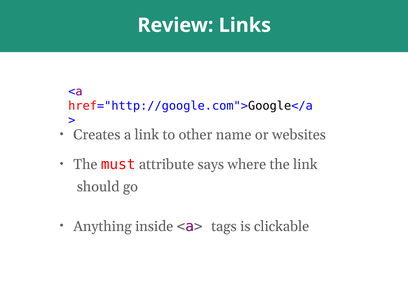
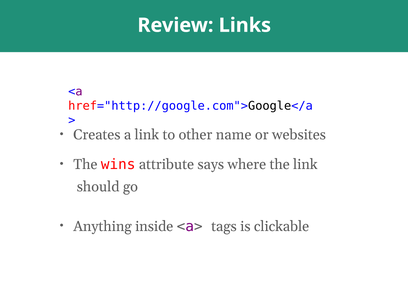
must: must -> wins
